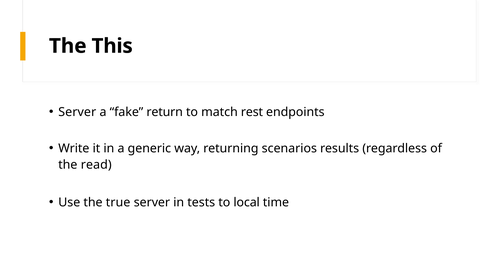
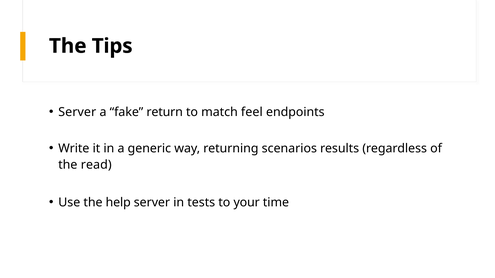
This: This -> Tips
rest: rest -> feel
true: true -> help
local: local -> your
